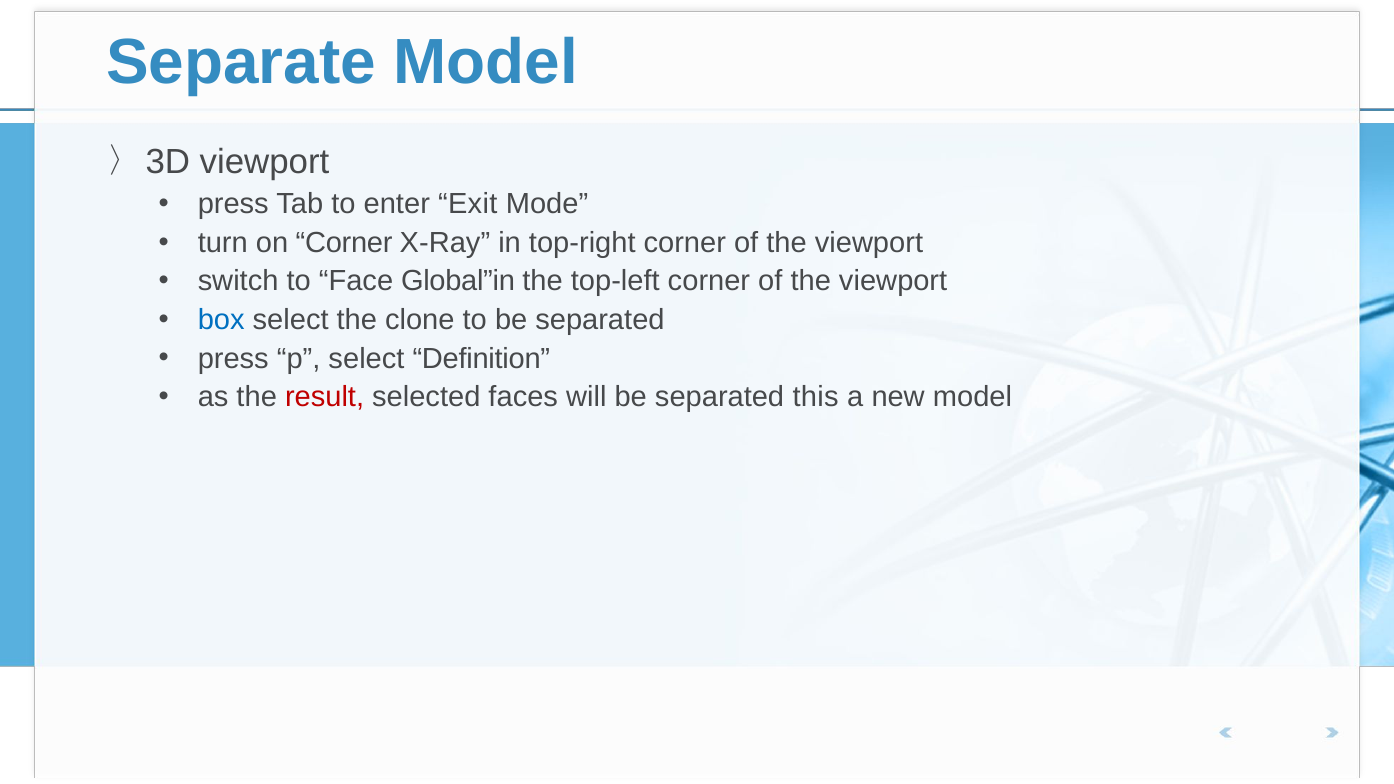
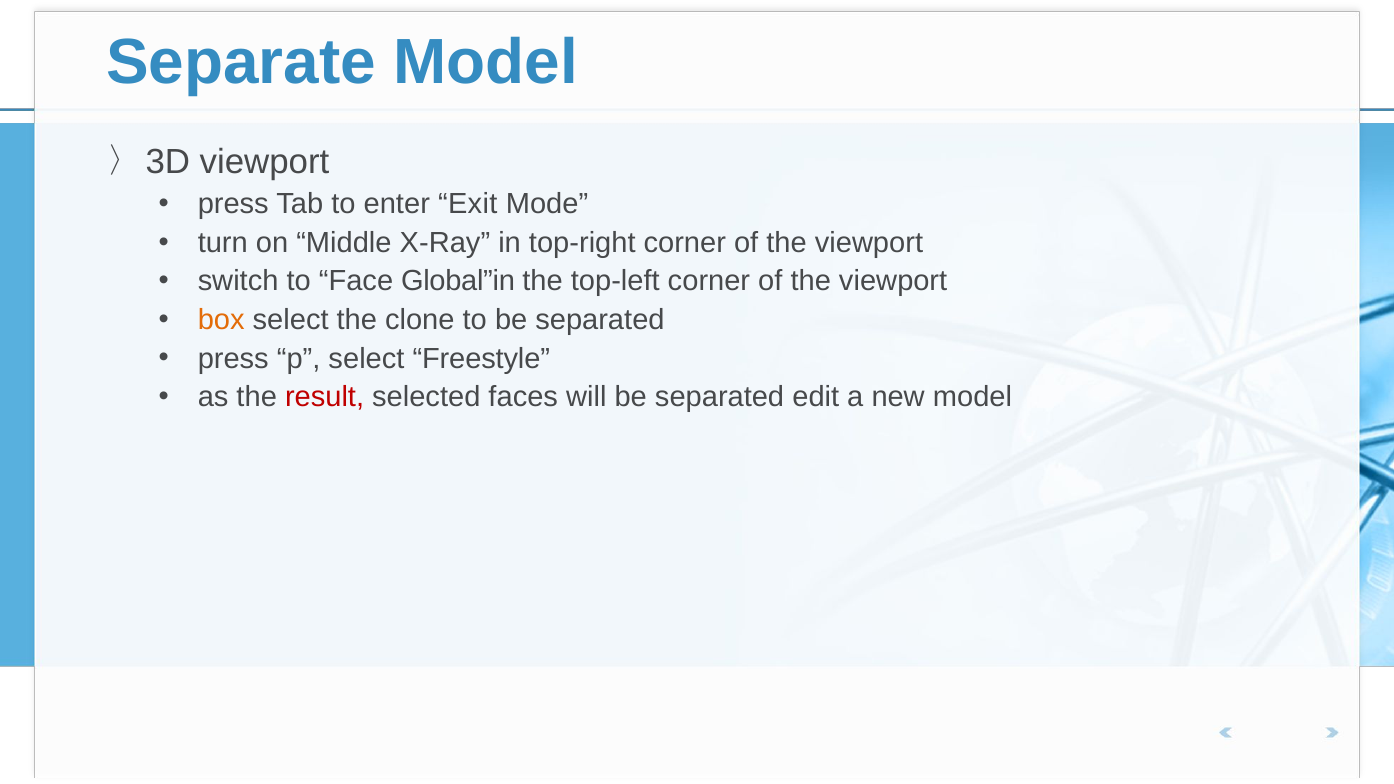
on Corner: Corner -> Middle
box colour: blue -> orange
Definition: Definition -> Freestyle
this: this -> edit
